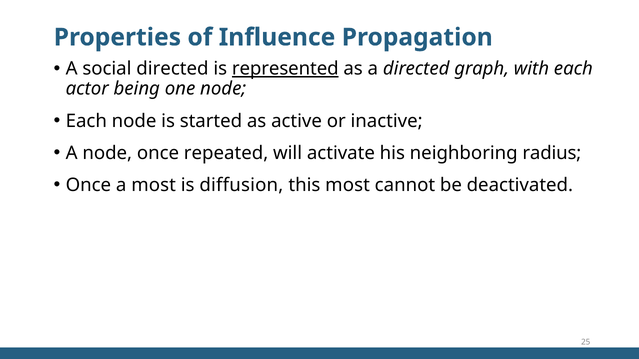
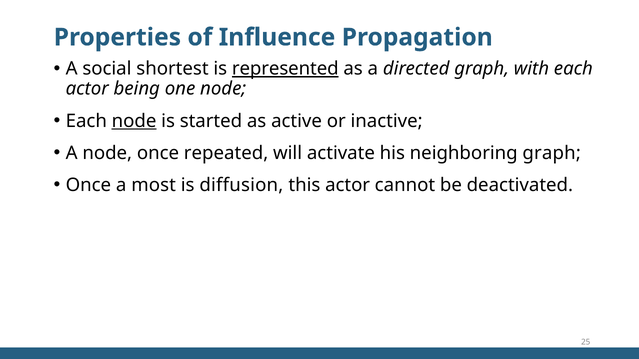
social directed: directed -> shortest
node at (134, 121) underline: none -> present
neighboring radius: radius -> graph
this most: most -> actor
